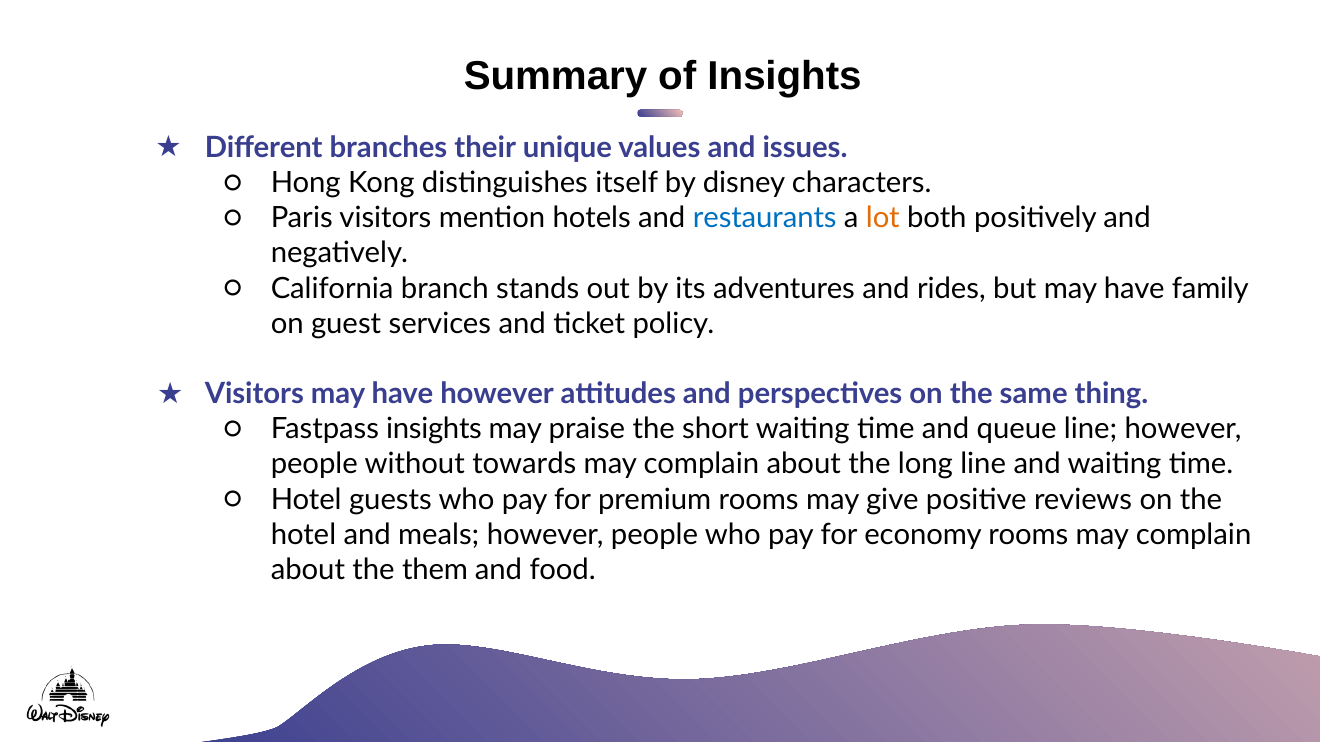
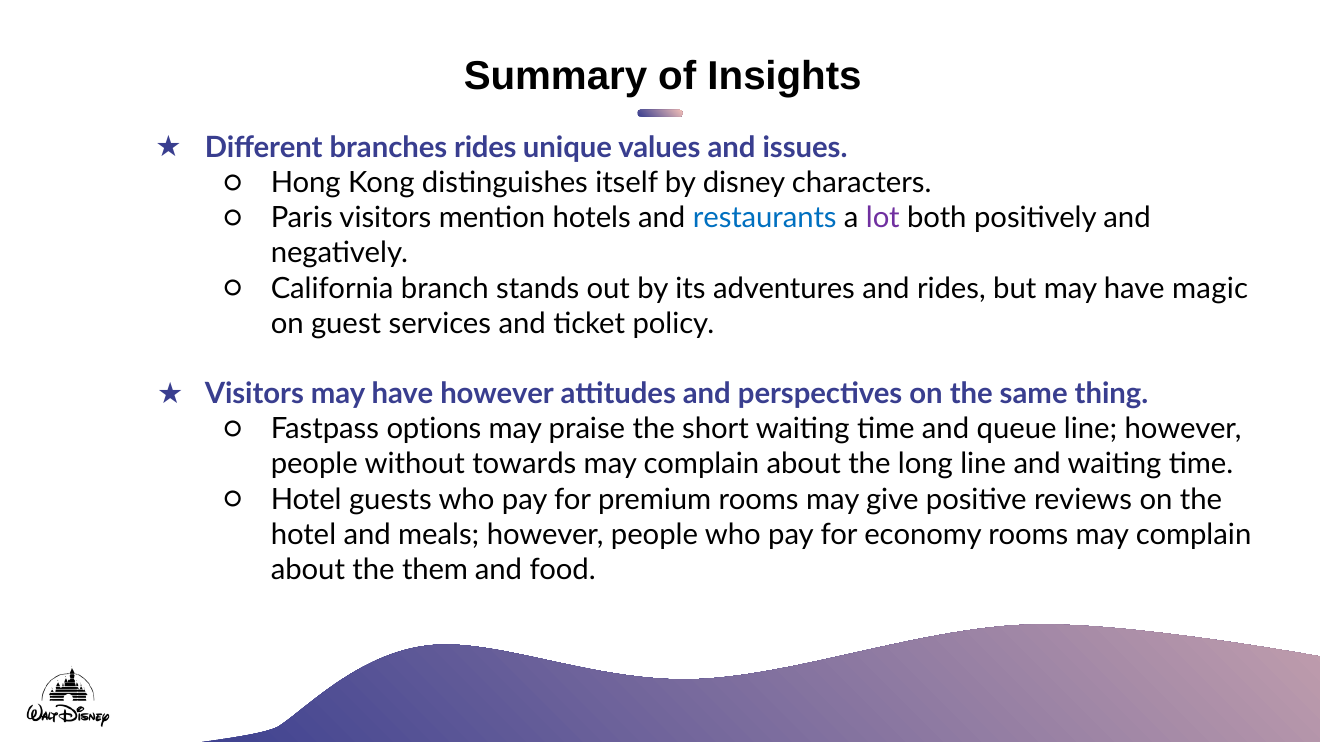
branches their: their -> rides
lot colour: orange -> purple
family: family -> magic
Fastpass insights: insights -> options
